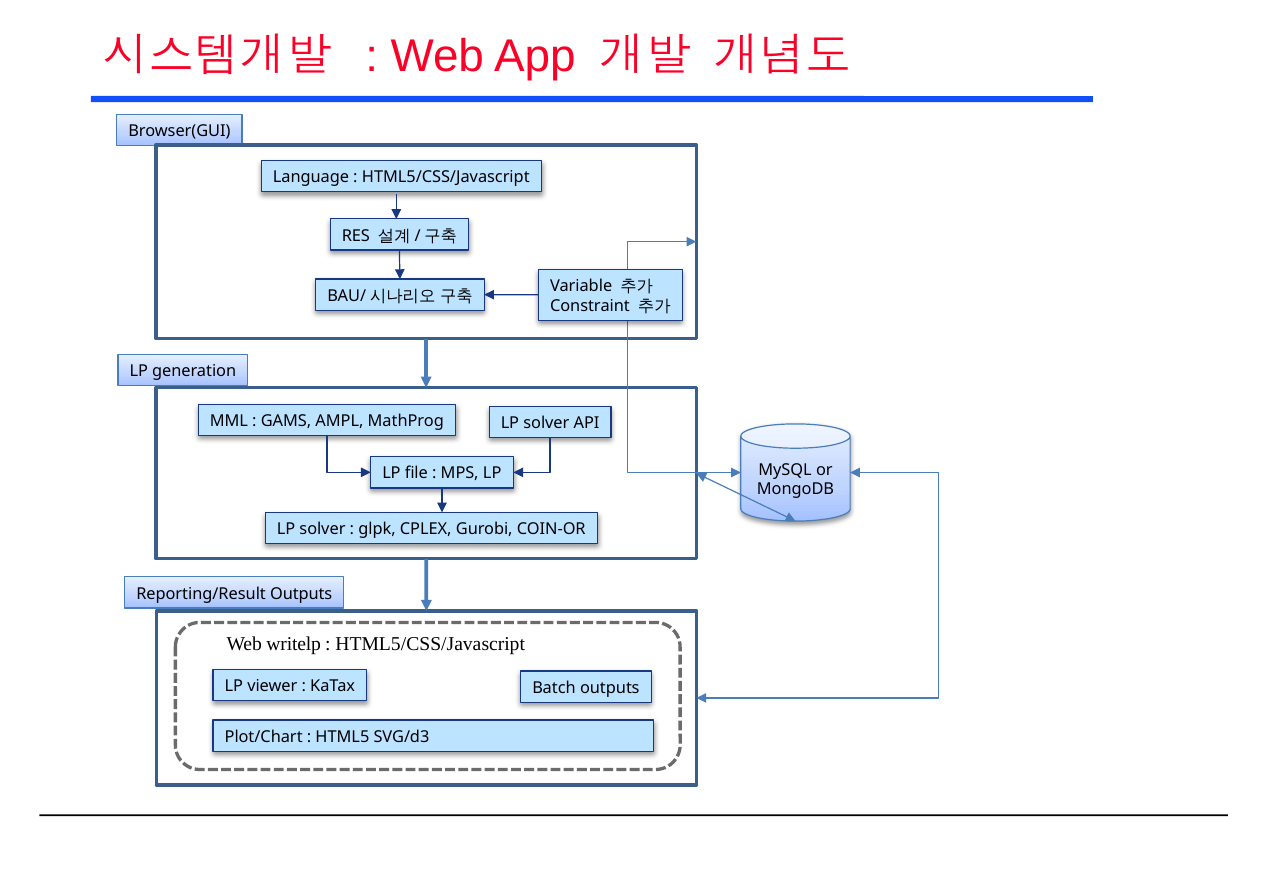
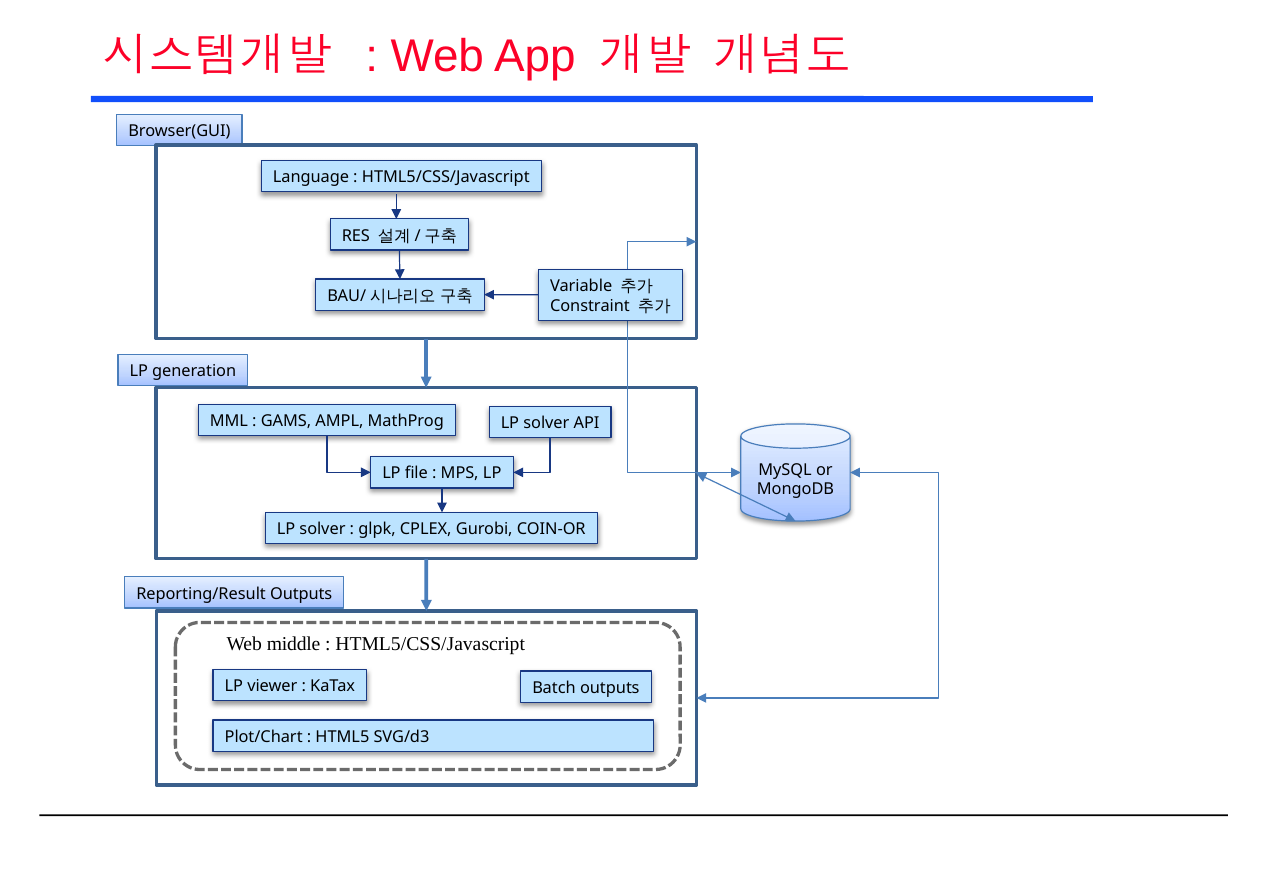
writelp: writelp -> middle
